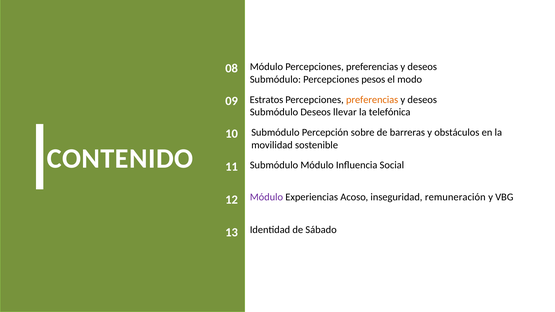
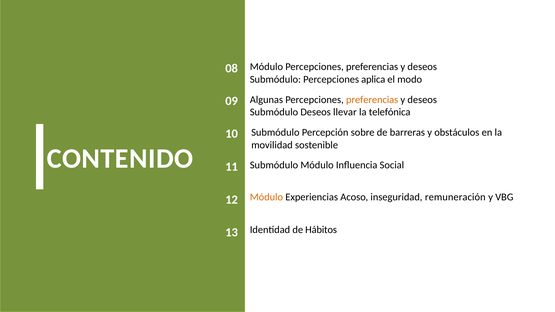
pesos: pesos -> aplica
Estratos: Estratos -> Algunas
Módulo at (266, 197) colour: purple -> orange
Sábado: Sábado -> Hábitos
